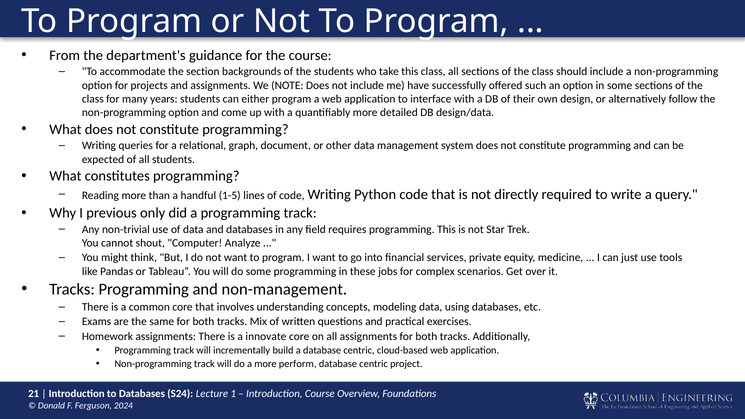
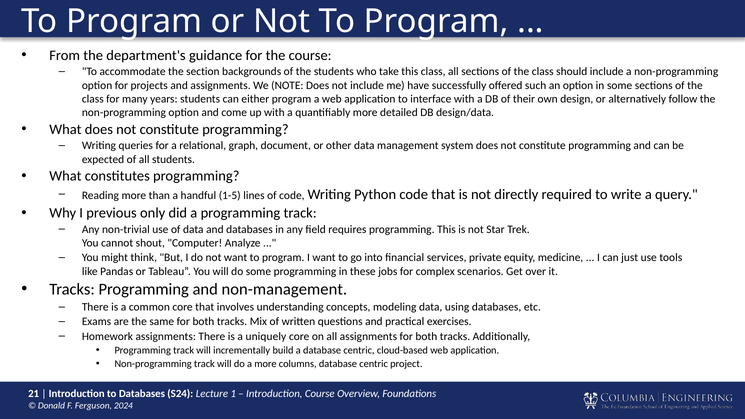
innovate: innovate -> uniquely
perform: perform -> columns
